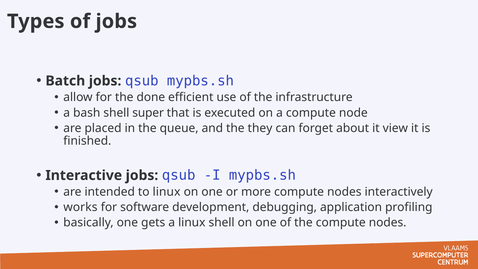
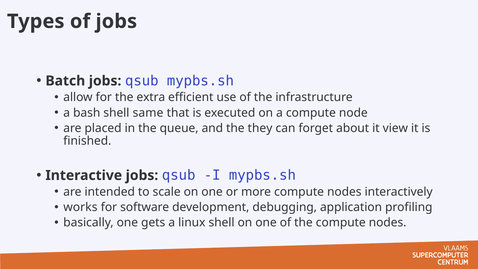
done: done -> extra
super: super -> same
to linux: linux -> scale
